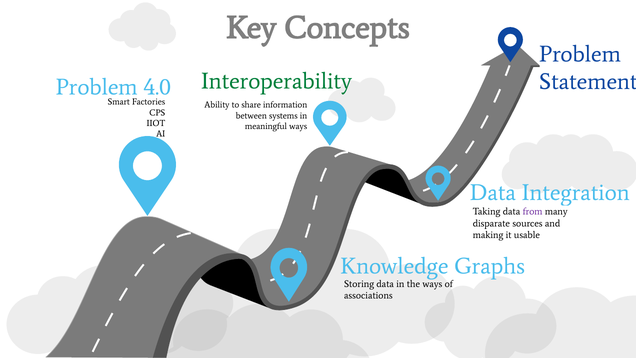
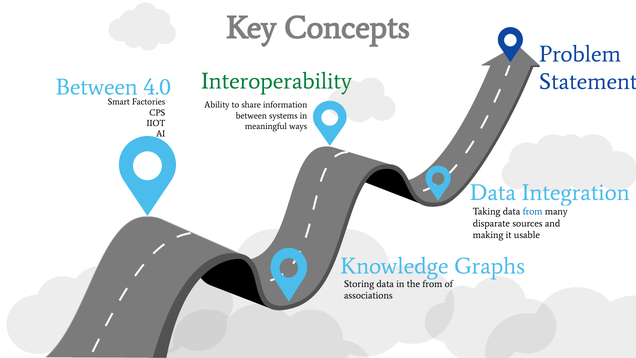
Problem at (97, 87): Problem -> Between
from at (533, 212) colour: purple -> blue
the ways: ways -> from
